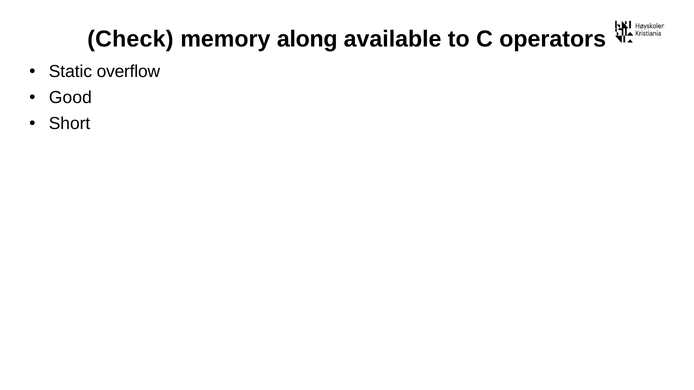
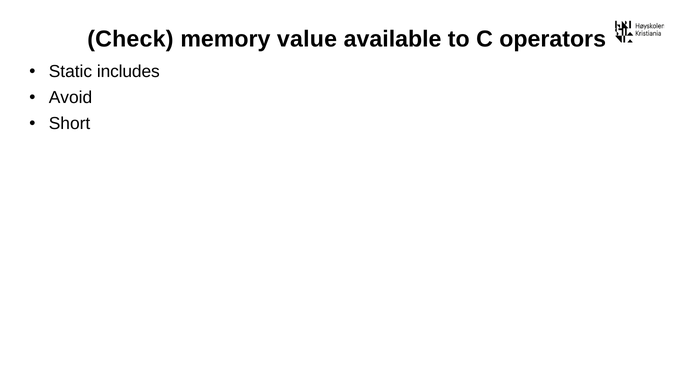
along: along -> value
overflow: overflow -> includes
Good: Good -> Avoid
